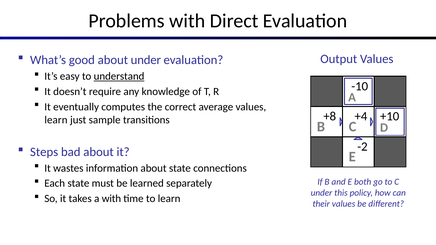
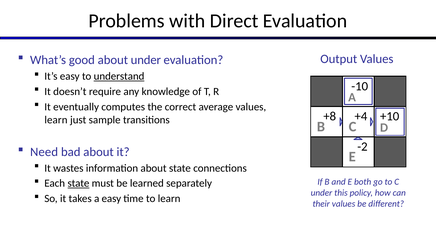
Steps: Steps -> Need
state at (78, 184) underline: none -> present
a with: with -> easy
